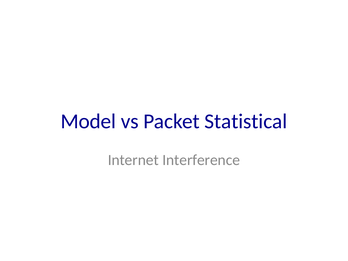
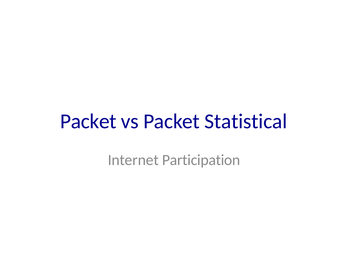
Model at (88, 121): Model -> Packet
Interference: Interference -> Participation
